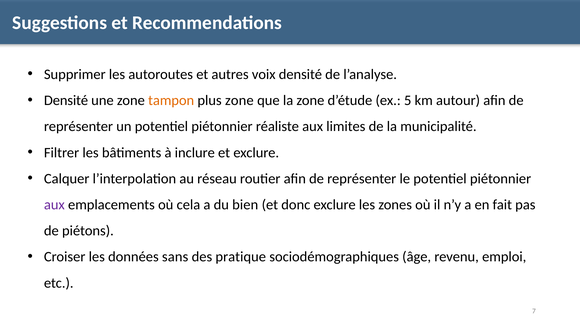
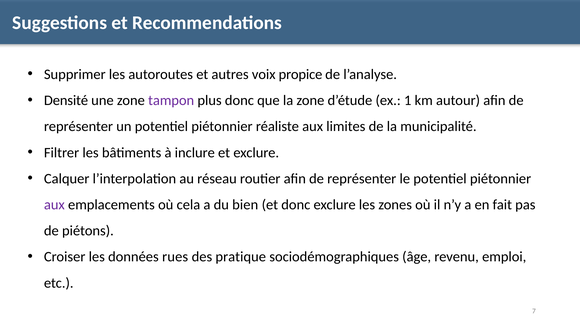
voix densité: densité -> propice
tampon colour: orange -> purple
plus zone: zone -> donc
5: 5 -> 1
sans: sans -> rues
